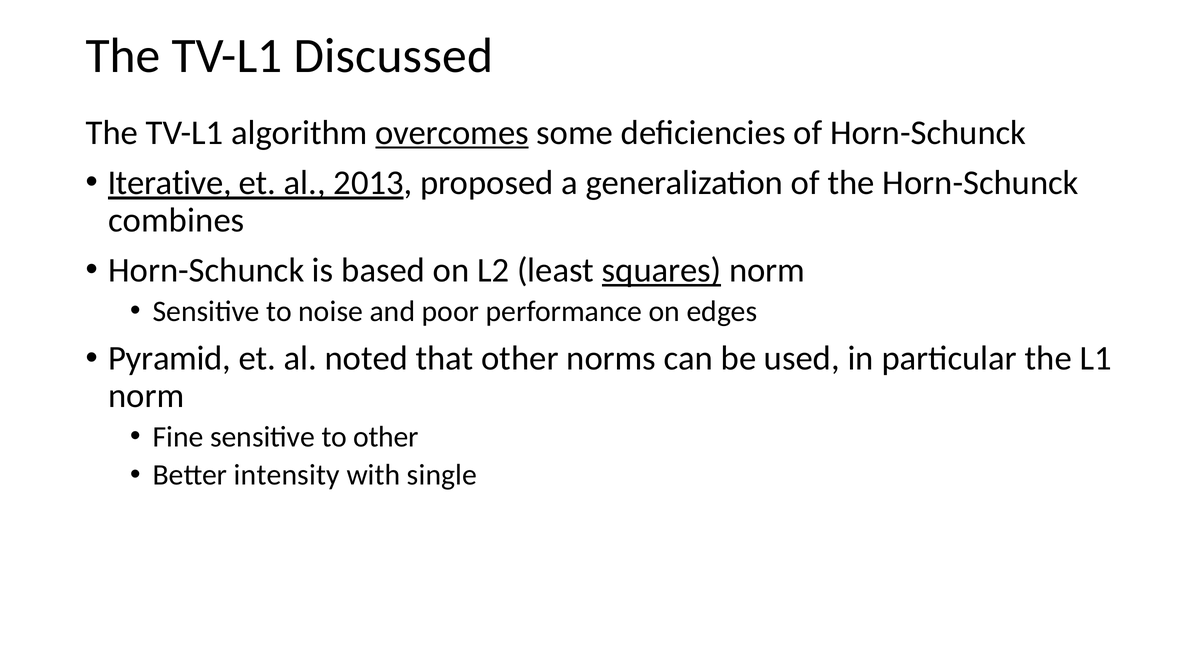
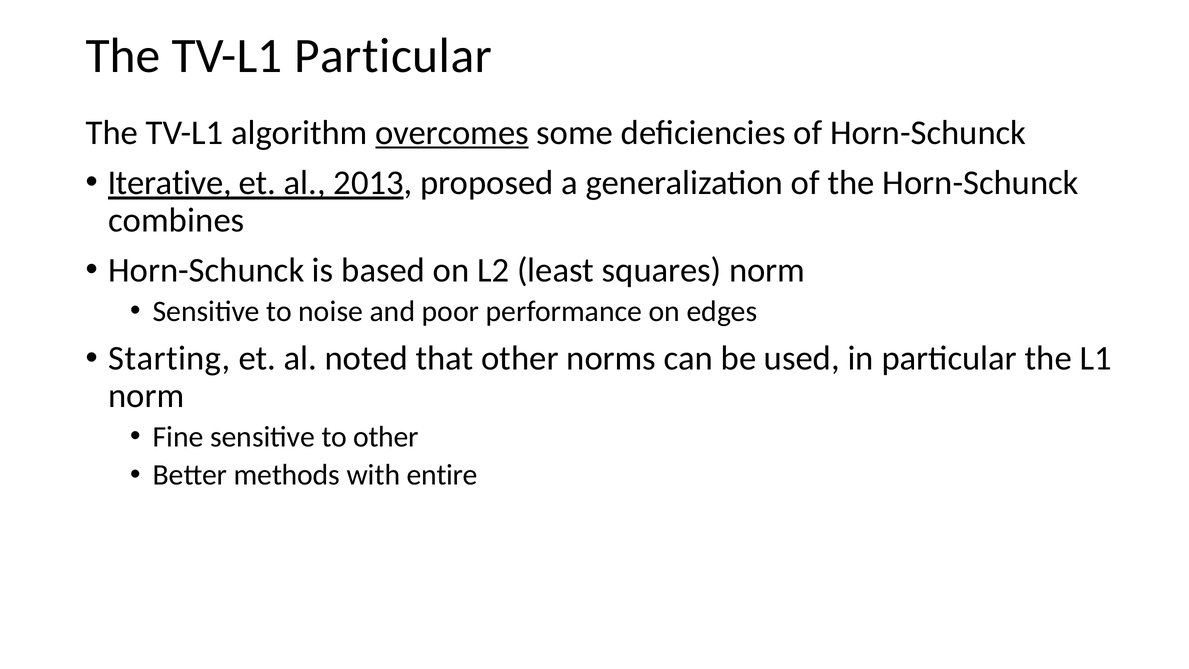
TV-L1 Discussed: Discussed -> Particular
squares underline: present -> none
Pyramid: Pyramid -> Starting
intensity: intensity -> methods
single: single -> entire
